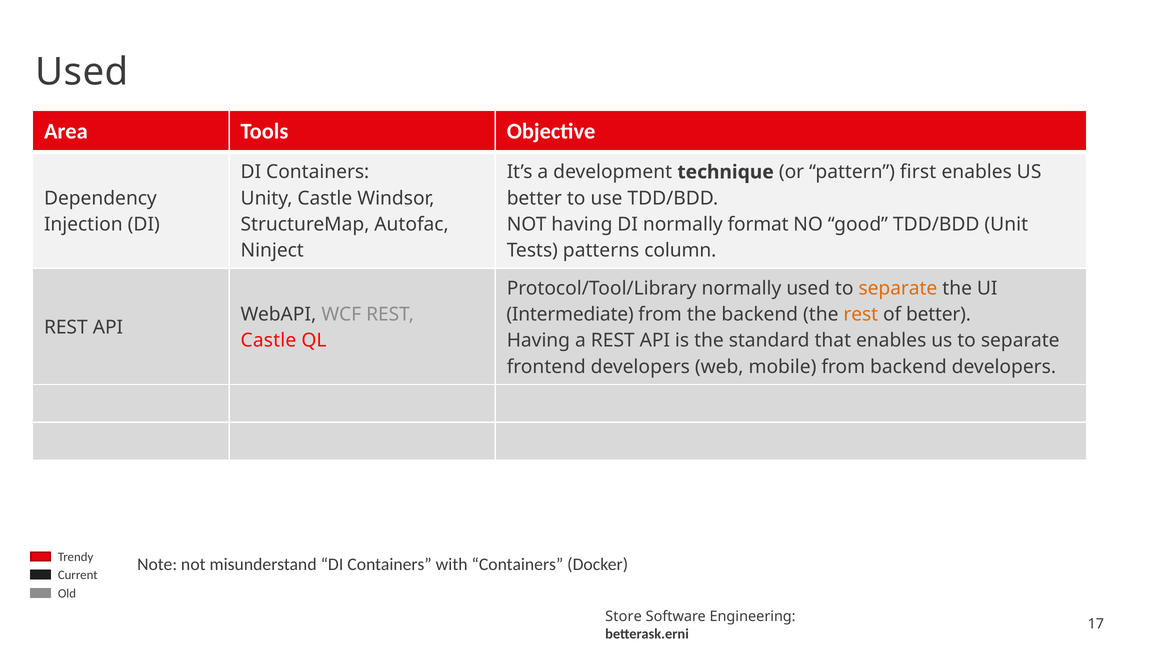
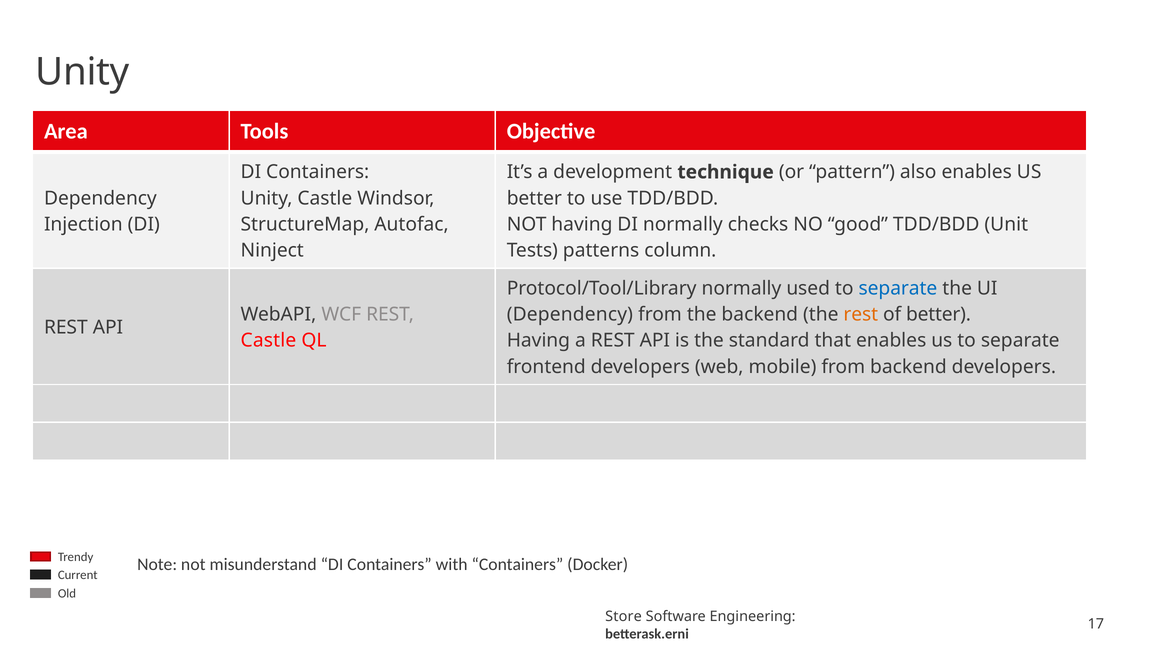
Used at (82, 72): Used -> Unity
first: first -> also
format: format -> checks
separate at (898, 288) colour: orange -> blue
Intermediate at (570, 315): Intermediate -> Dependency
